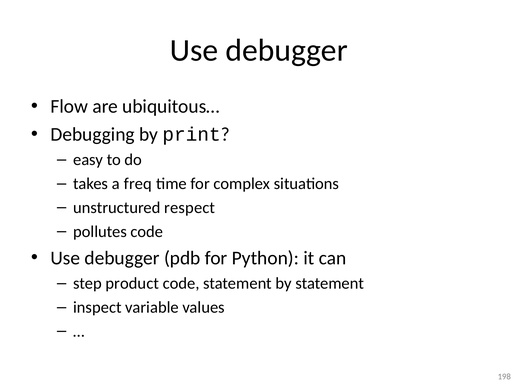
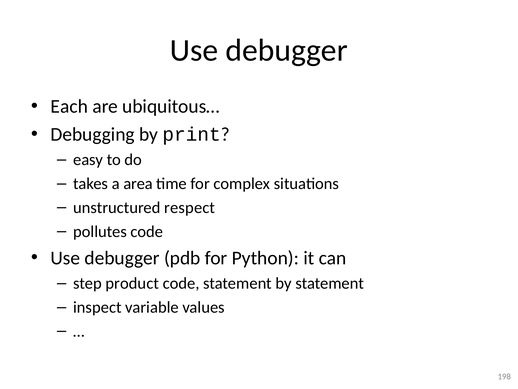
Flow: Flow -> Each
freq: freq -> area
